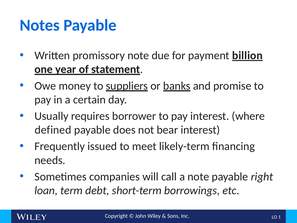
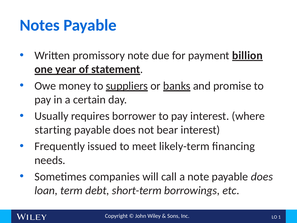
defined: defined -> starting
note payable right: right -> does
